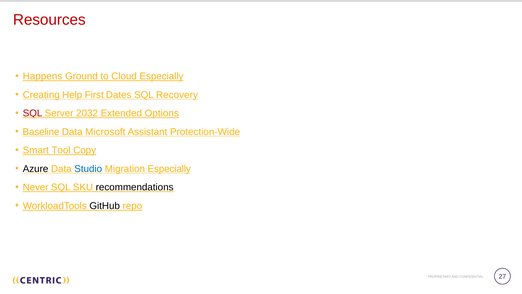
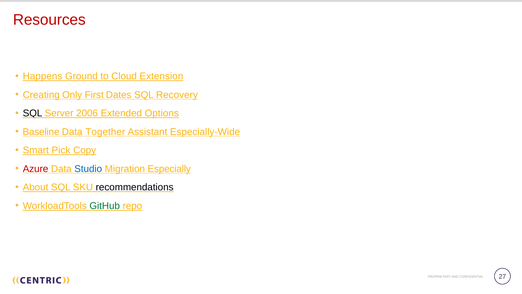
Cloud Especially: Especially -> Extension
Help: Help -> Only
SQL at (33, 113) colour: red -> black
2032: 2032 -> 2006
Microsoft: Microsoft -> Together
Protection-Wide: Protection-Wide -> Especially-Wide
Tool: Tool -> Pick
Azure colour: black -> red
Never: Never -> About
GitHub colour: black -> green
